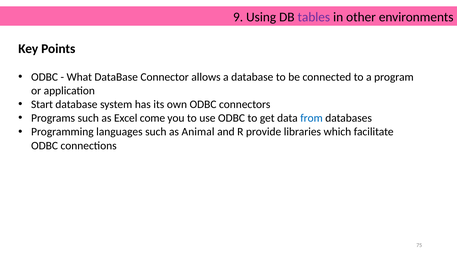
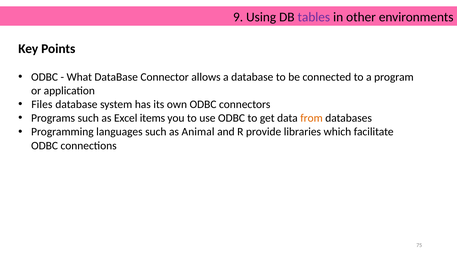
Start: Start -> Files
come: come -> items
from colour: blue -> orange
